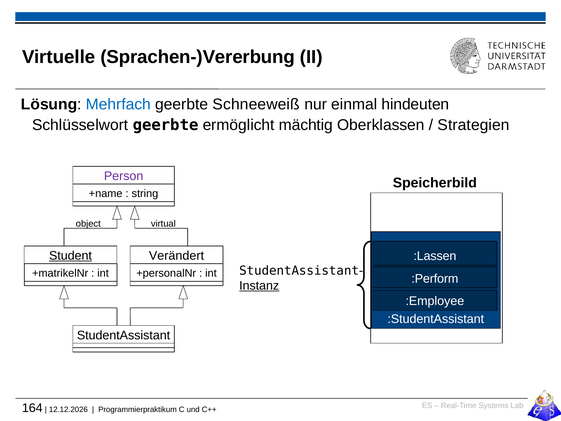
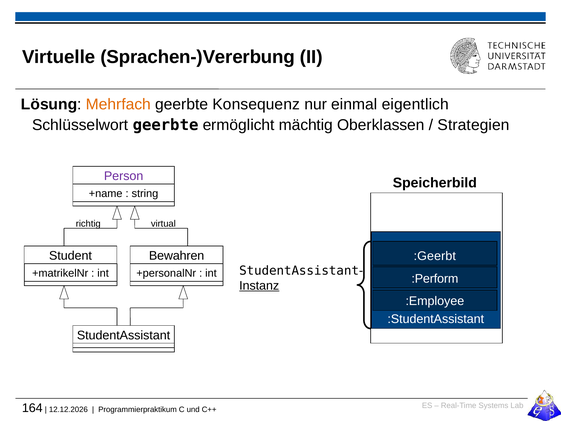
Mehrfach colour: blue -> orange
Schneeweiß: Schneeweiß -> Konsequenz
hindeuten: hindeuten -> eigentlich
object: object -> richtig
Student underline: present -> none
Verändert: Verändert -> Bewahren
:Lassen: :Lassen -> :Geerbt
